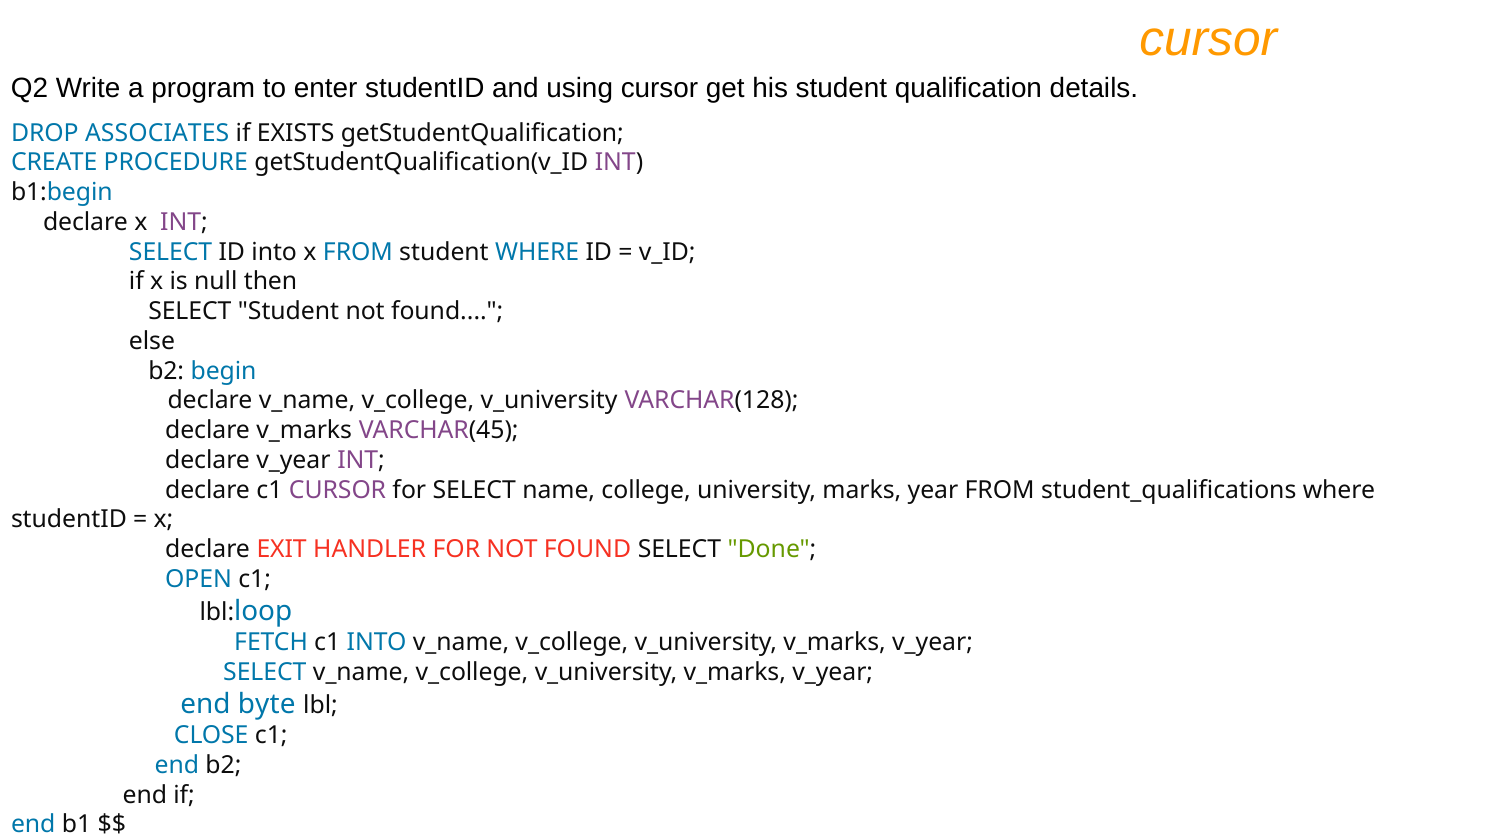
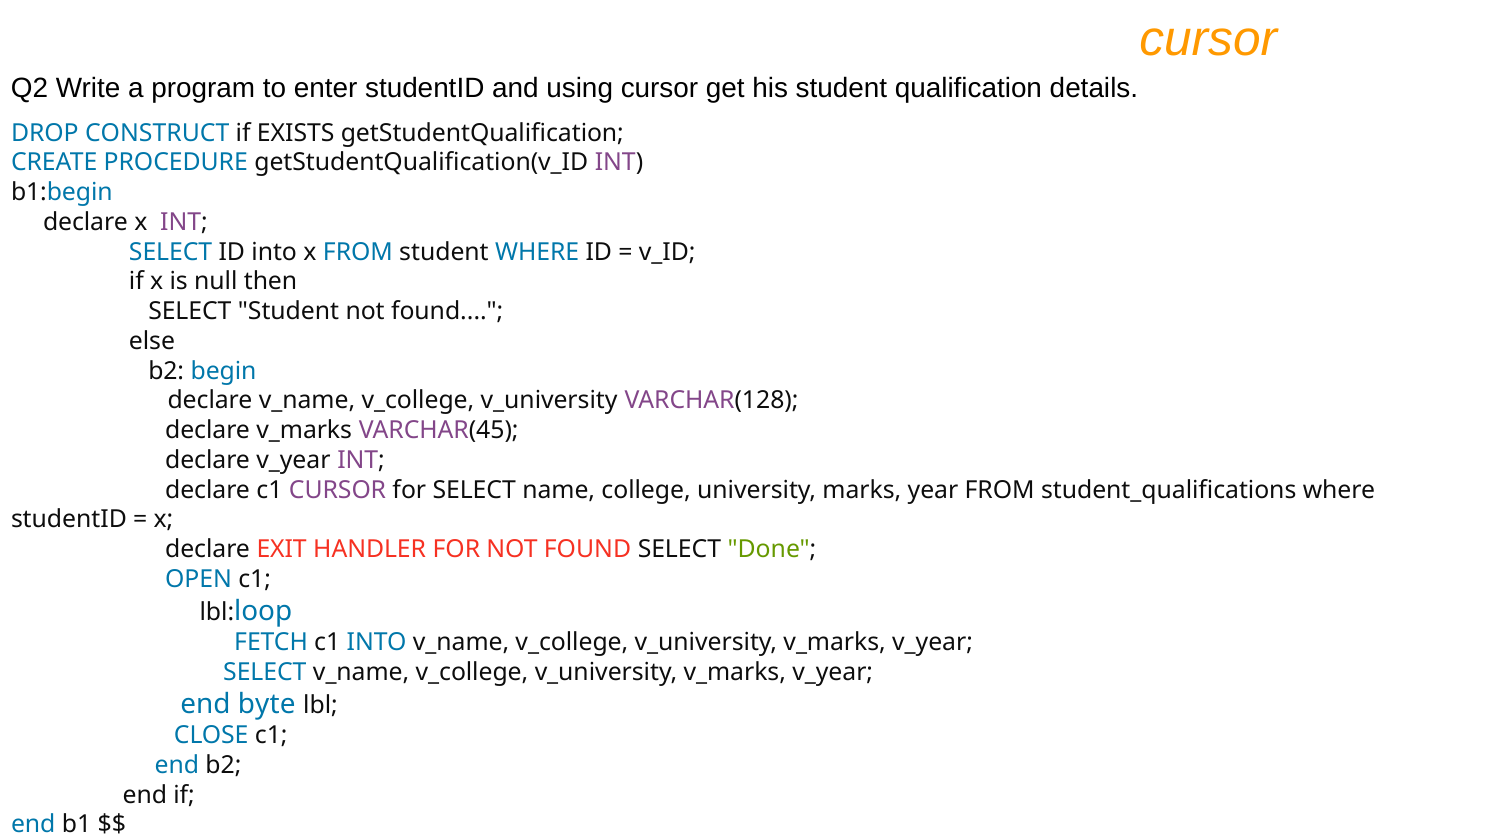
ASSOCIATES: ASSOCIATES -> CONSTRUCT
